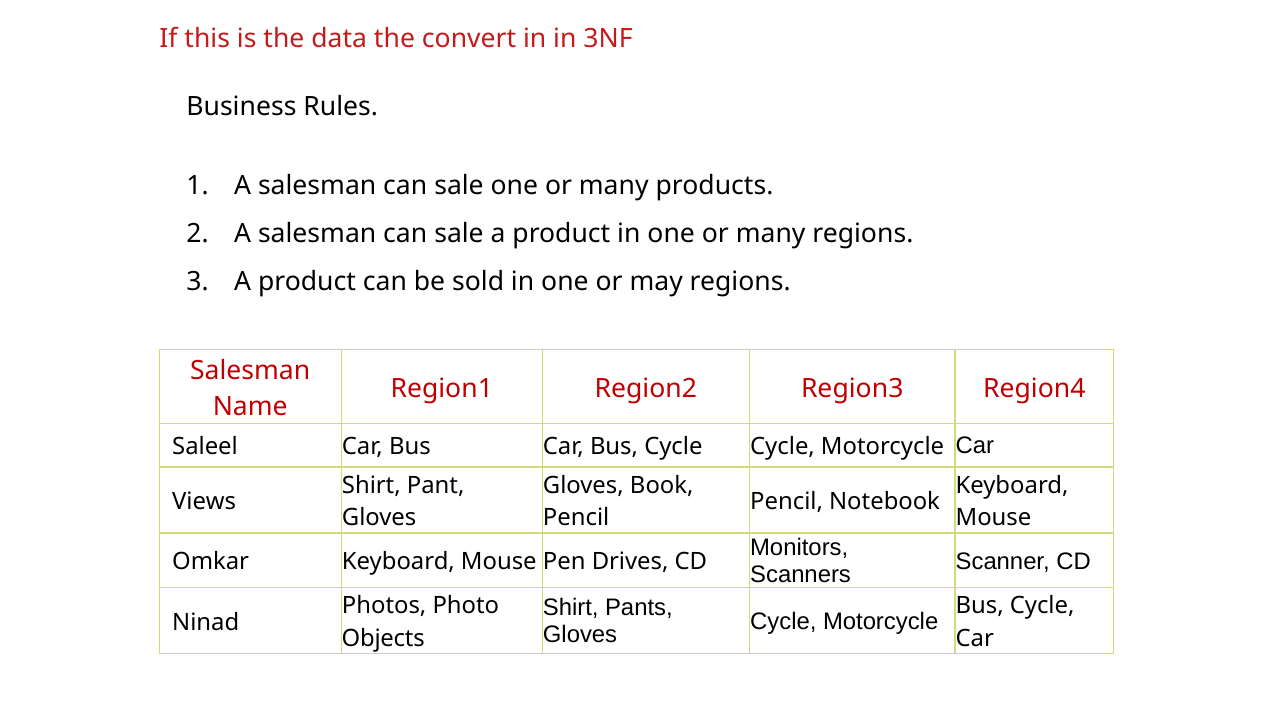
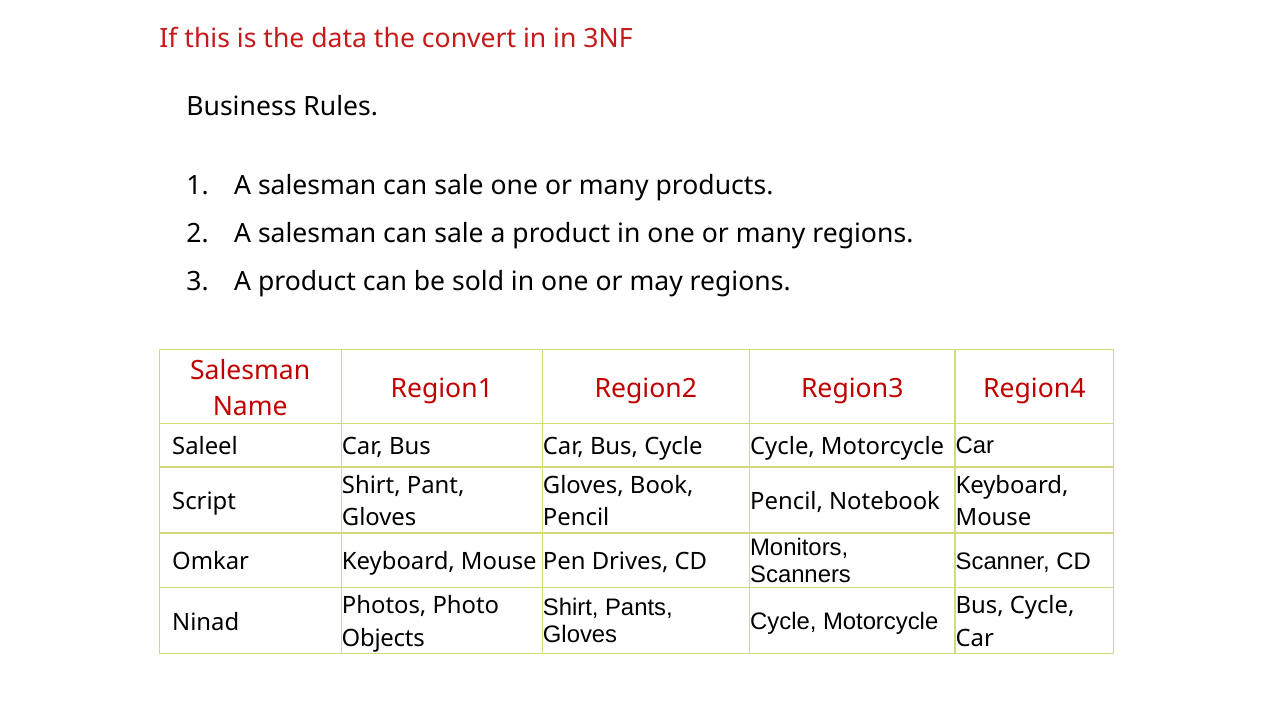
Views: Views -> Script
